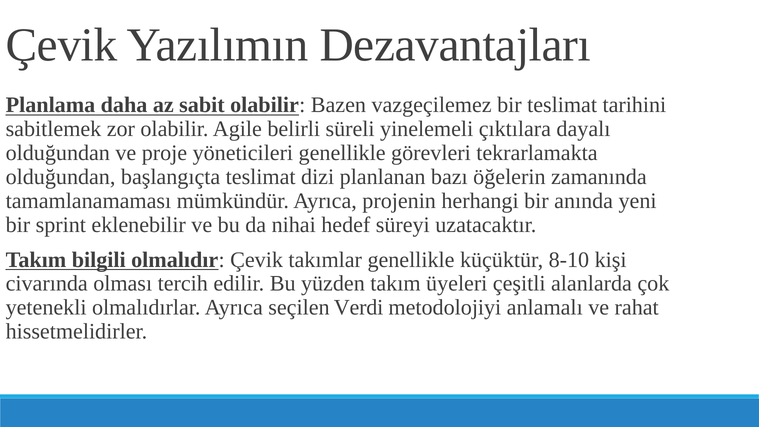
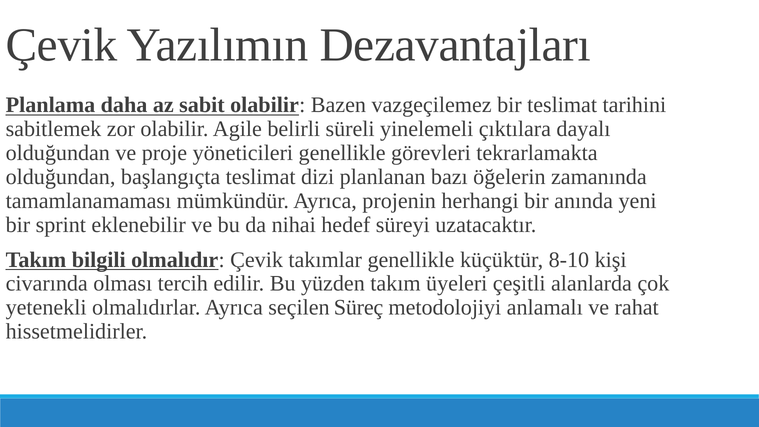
Verdi: Verdi -> Süreç
